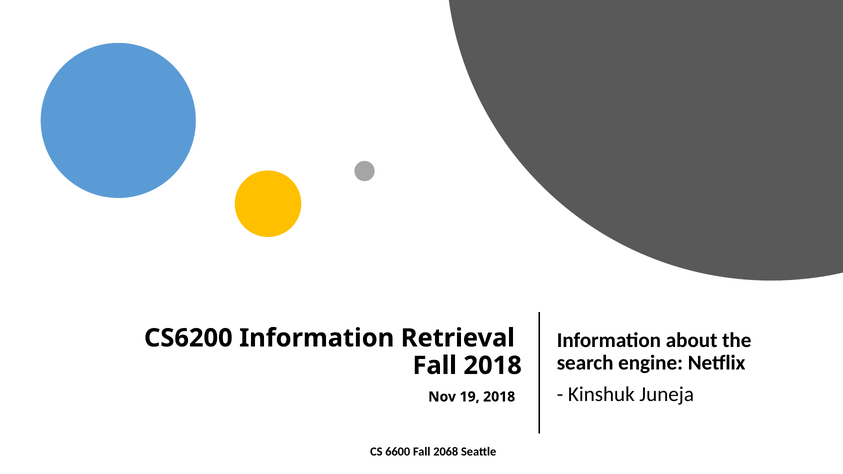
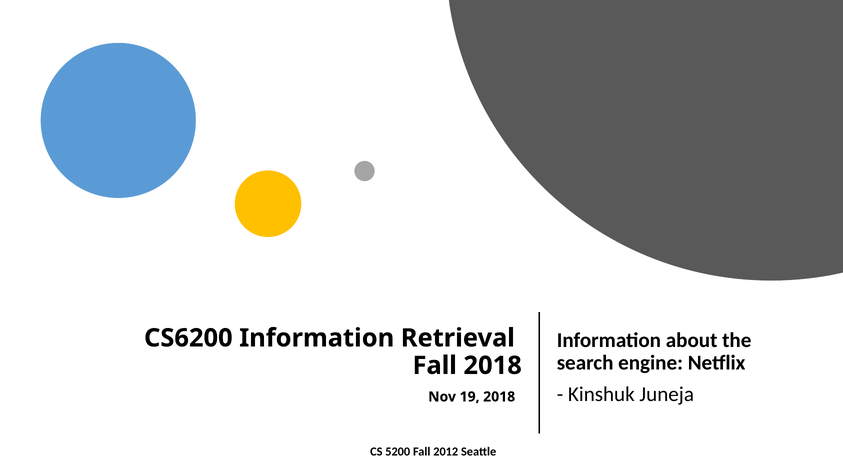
6600: 6600 -> 5200
2068: 2068 -> 2012
